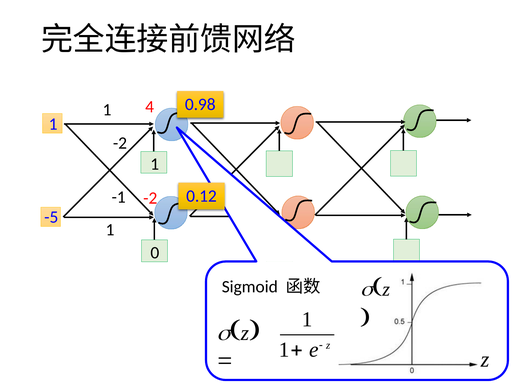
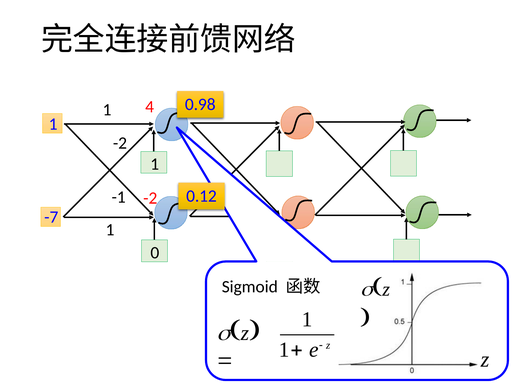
-5: -5 -> -7
